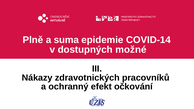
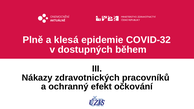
suma: suma -> klesá
COVID-14: COVID-14 -> COVID-32
možné: možné -> během
